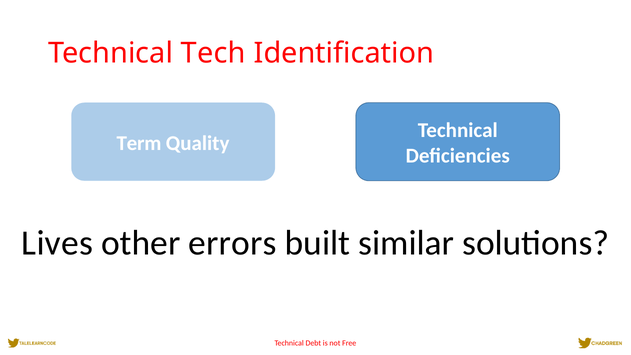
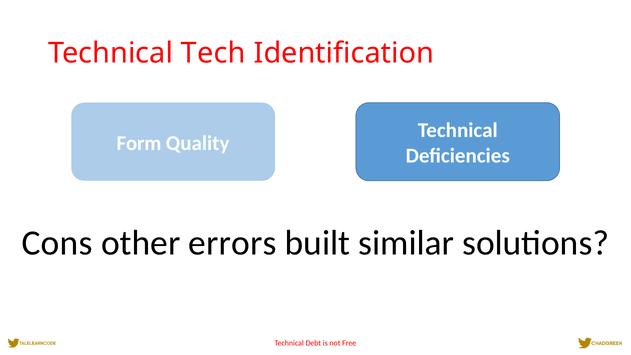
Term: Term -> Form
Lives: Lives -> Cons
